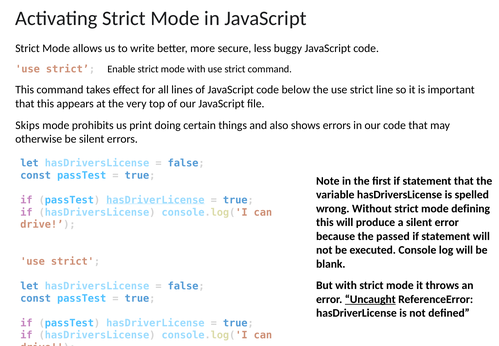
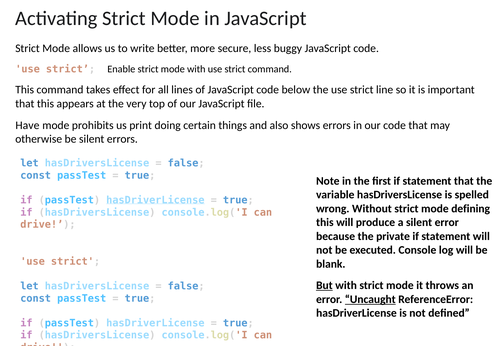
Skips: Skips -> Have
passed: passed -> private
But underline: none -> present
